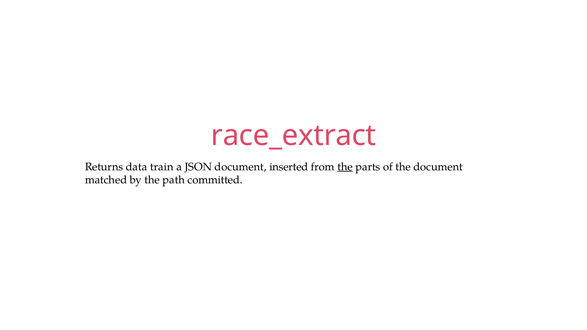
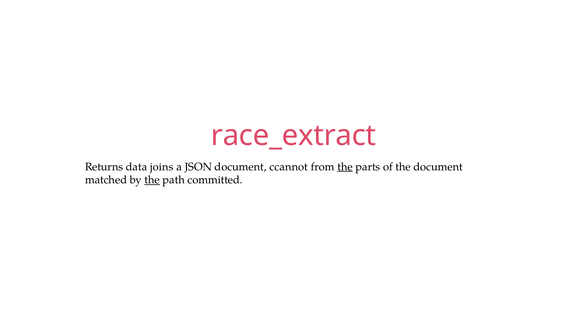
train: train -> joins
inserted: inserted -> ccannot
the at (152, 180) underline: none -> present
